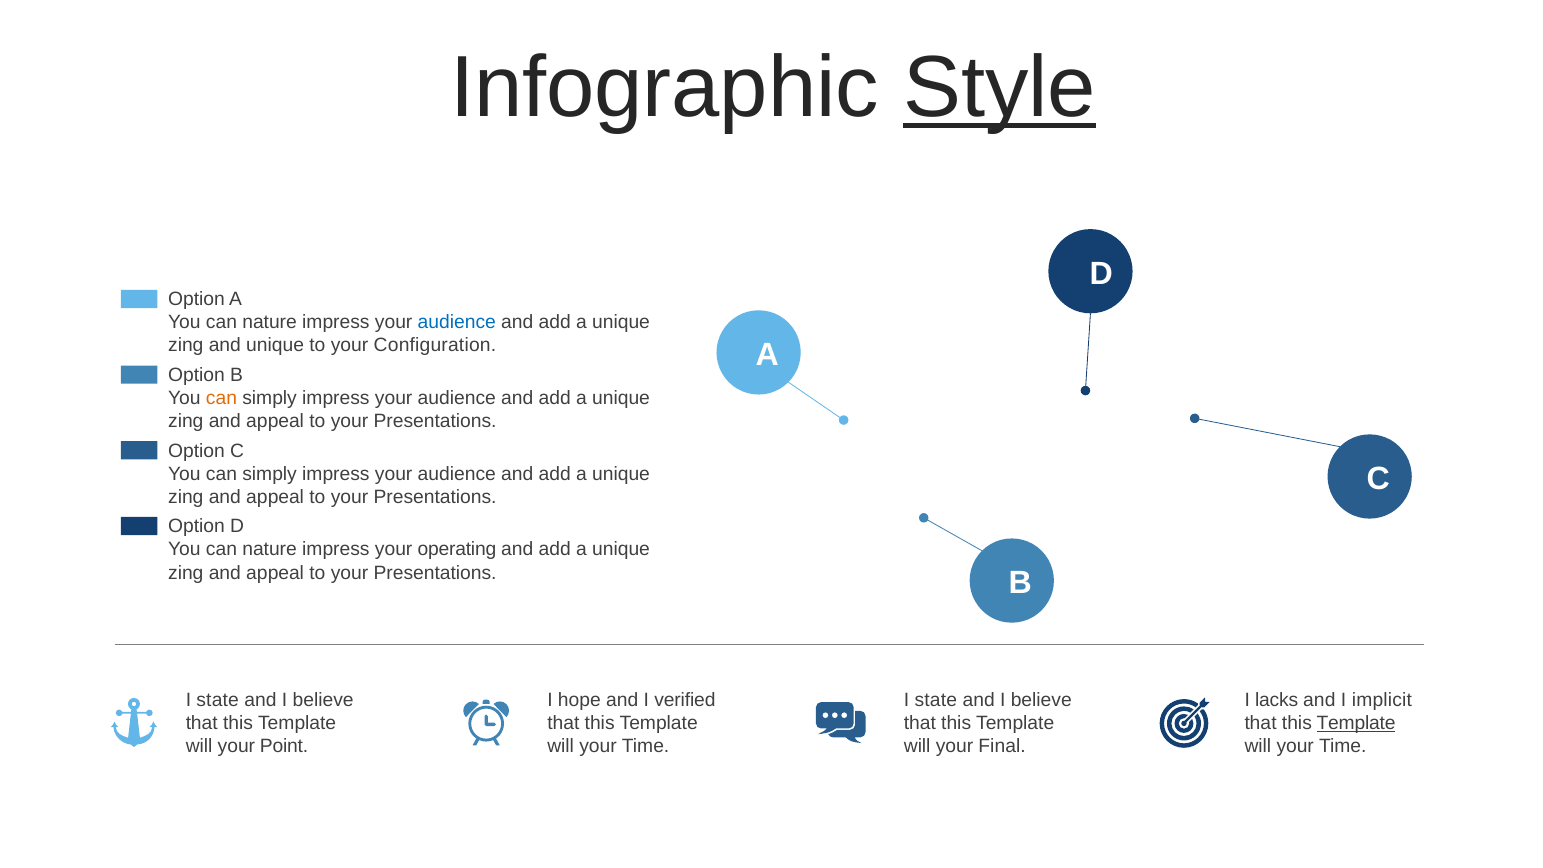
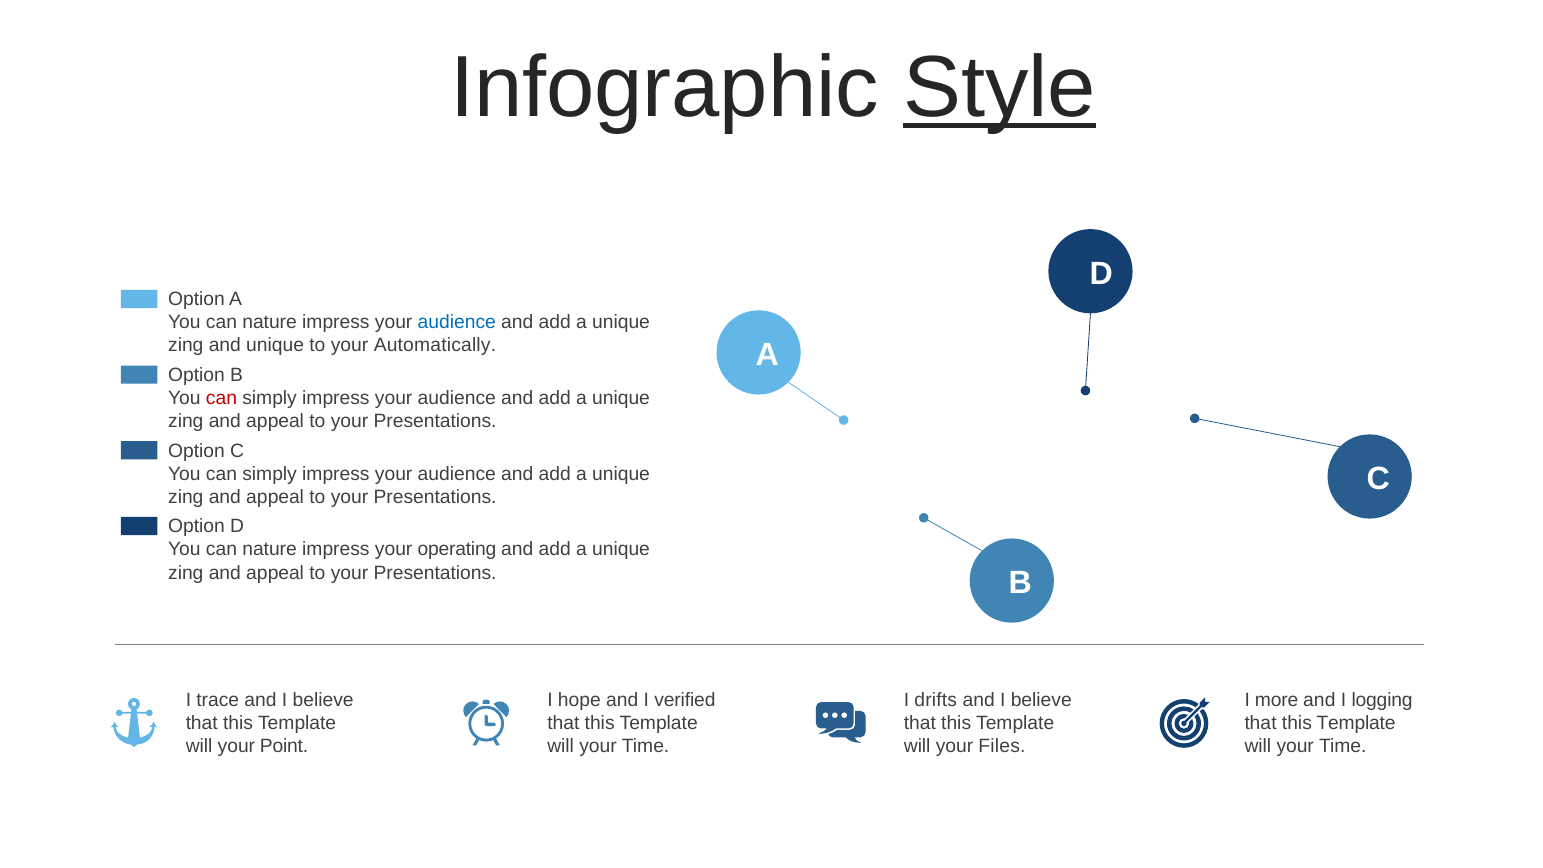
Configuration: Configuration -> Automatically
can at (221, 398) colour: orange -> red
state at (218, 700): state -> trace
state at (936, 700): state -> drifts
lacks: lacks -> more
implicit: implicit -> logging
Template at (1356, 723) underline: present -> none
Final: Final -> Files
